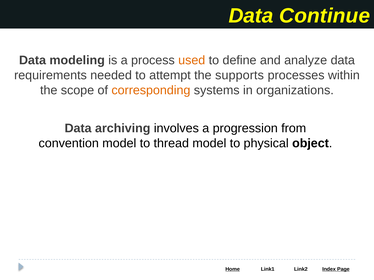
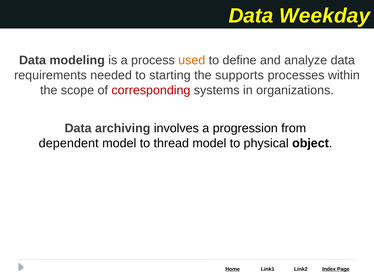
Continue: Continue -> Weekday
attempt: attempt -> starting
corresponding colour: orange -> red
convention: convention -> dependent
